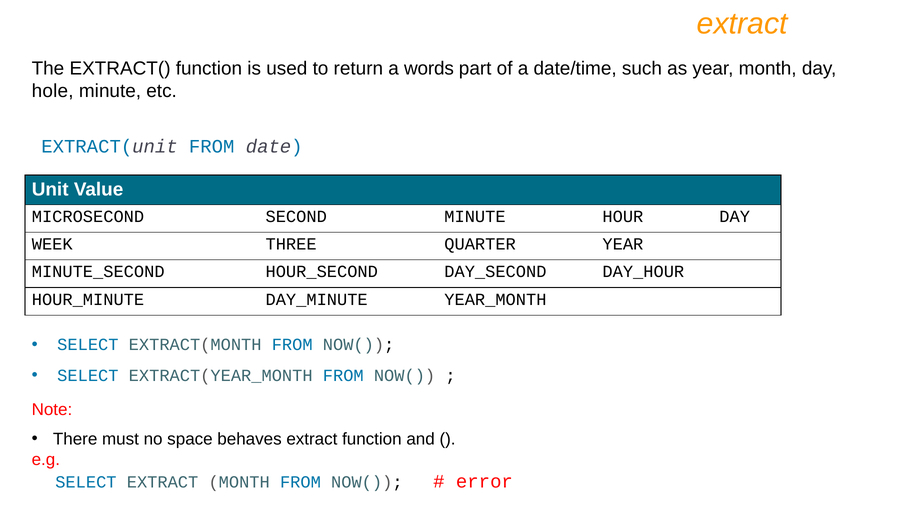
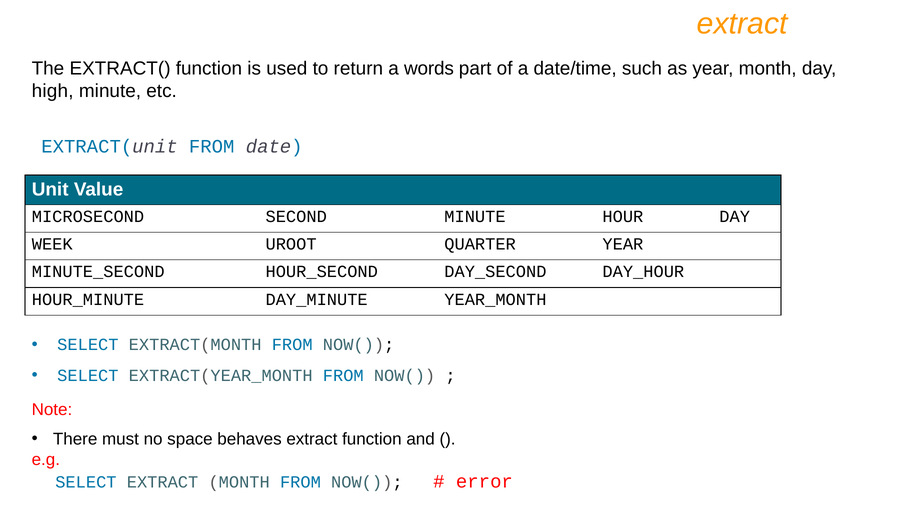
hole: hole -> high
THREE: THREE -> UROOT
